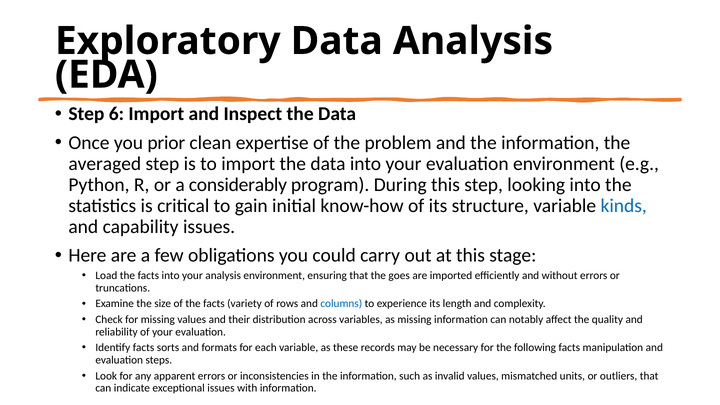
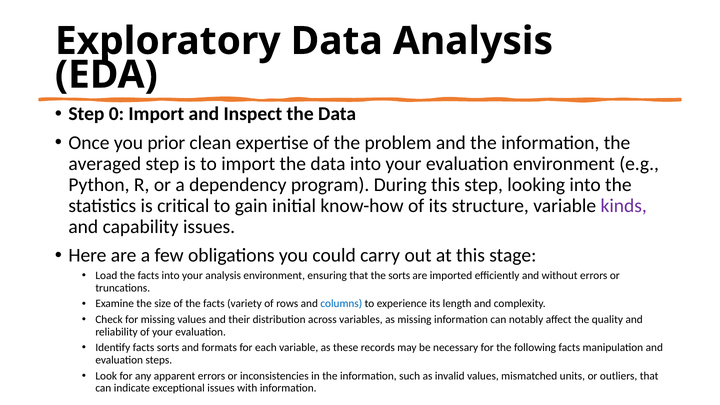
6: 6 -> 0
considerably: considerably -> dependency
kinds colour: blue -> purple
the goes: goes -> sorts
